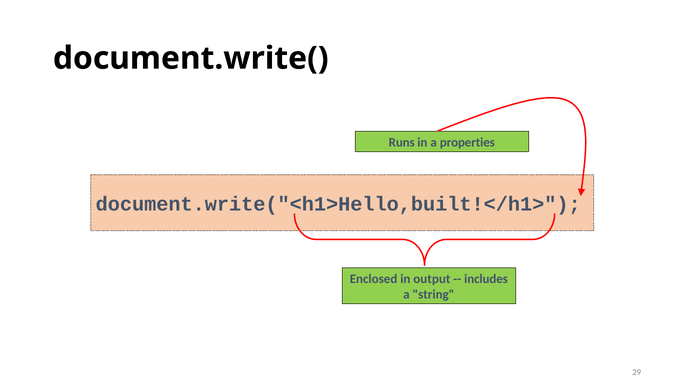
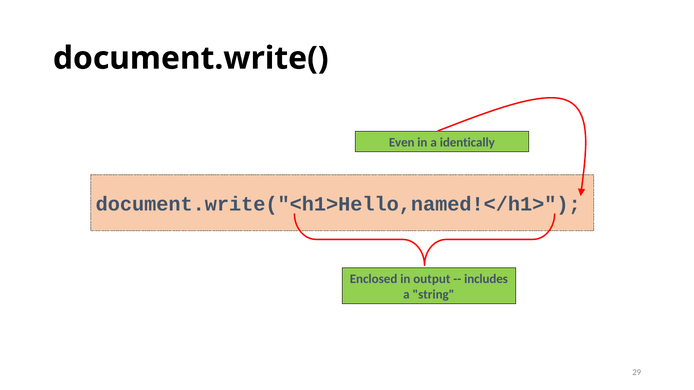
Runs: Runs -> Even
properties: properties -> identically
document.write("<h1>Hello,built!</h1>: document.write("<h1>Hello,built!</h1> -> document.write("<h1>Hello,named!</h1>
